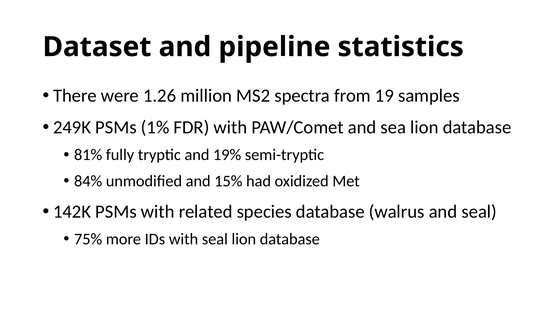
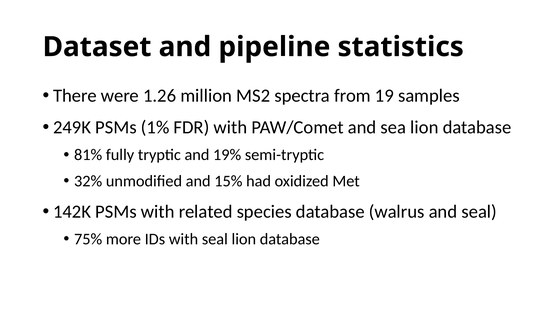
84%: 84% -> 32%
